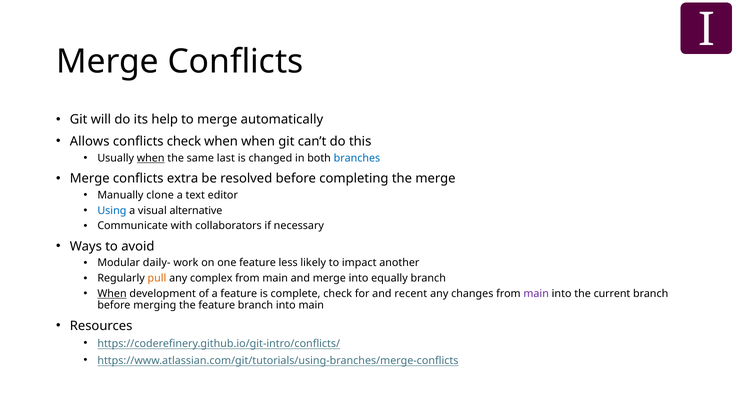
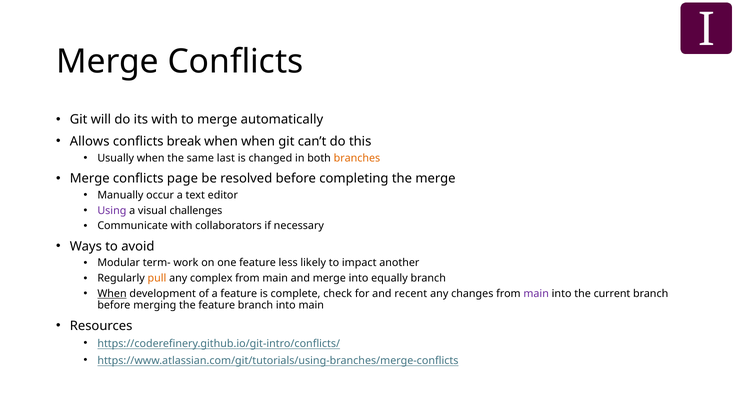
its help: help -> with
conflicts check: check -> break
when at (151, 158) underline: present -> none
branches colour: blue -> orange
extra: extra -> page
clone: clone -> occur
Using colour: blue -> purple
alternative: alternative -> challenges
daily-: daily- -> term-
